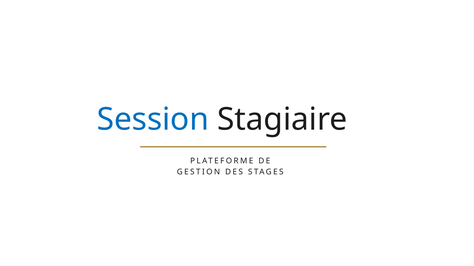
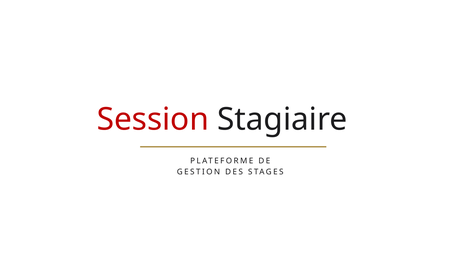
Session colour: blue -> red
